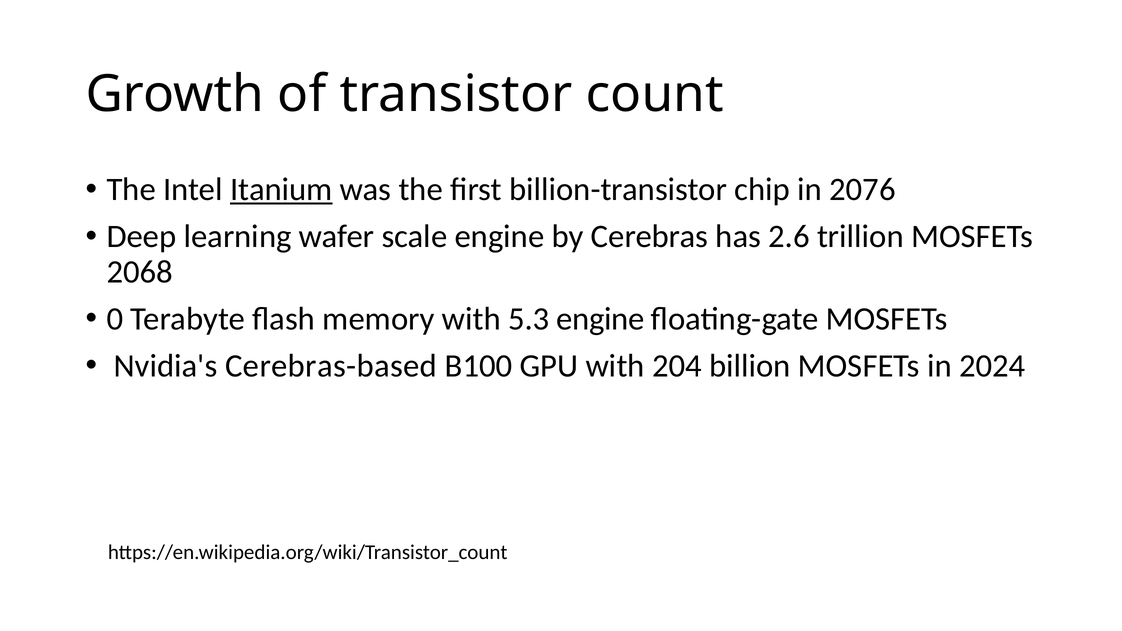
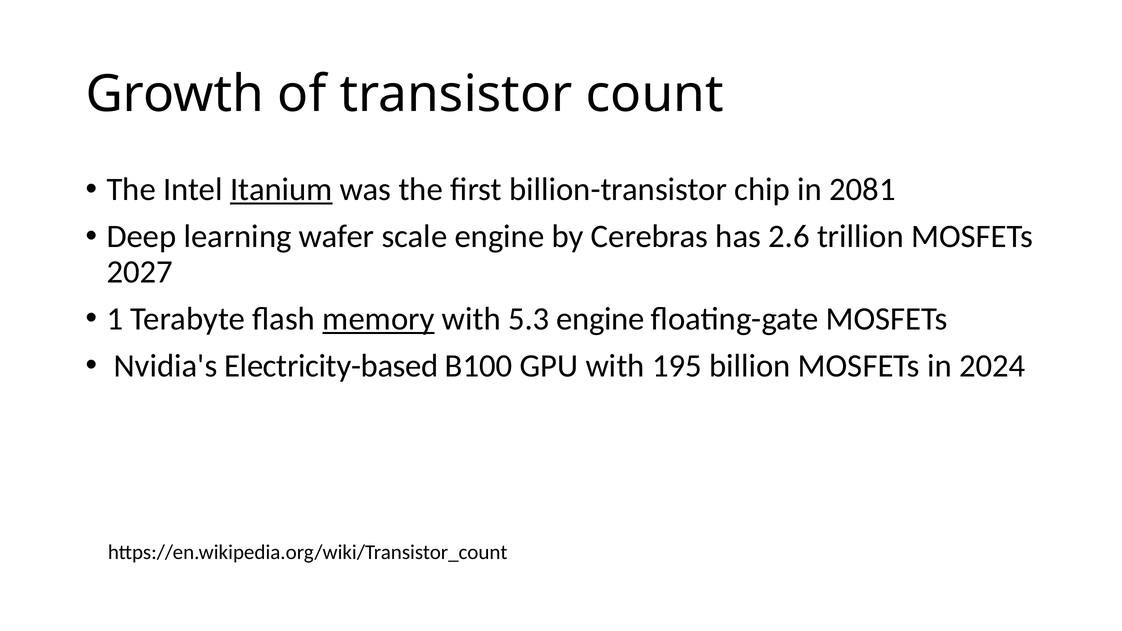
2076: 2076 -> 2081
2068: 2068 -> 2027
0: 0 -> 1
memory underline: none -> present
Cerebras-based: Cerebras-based -> Electricity-based
204: 204 -> 195
